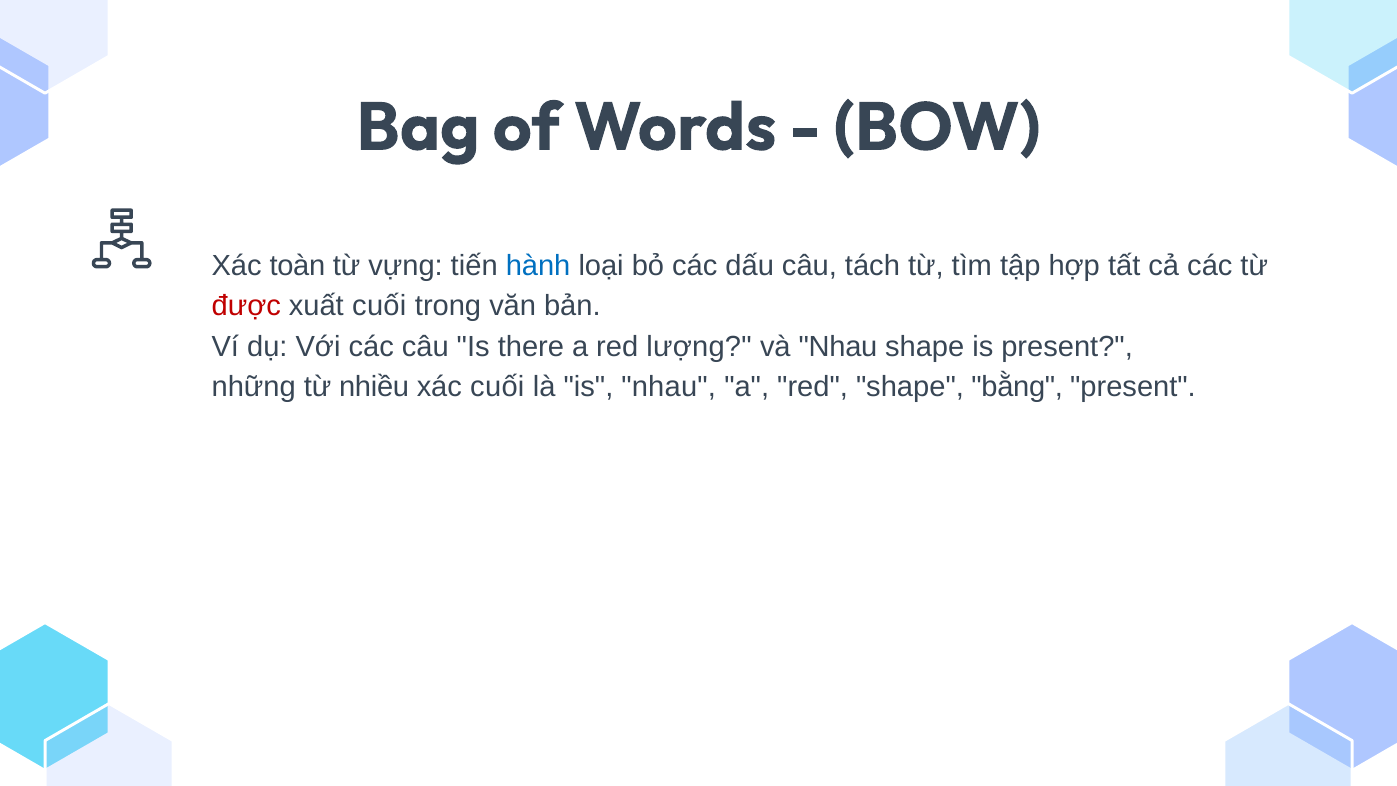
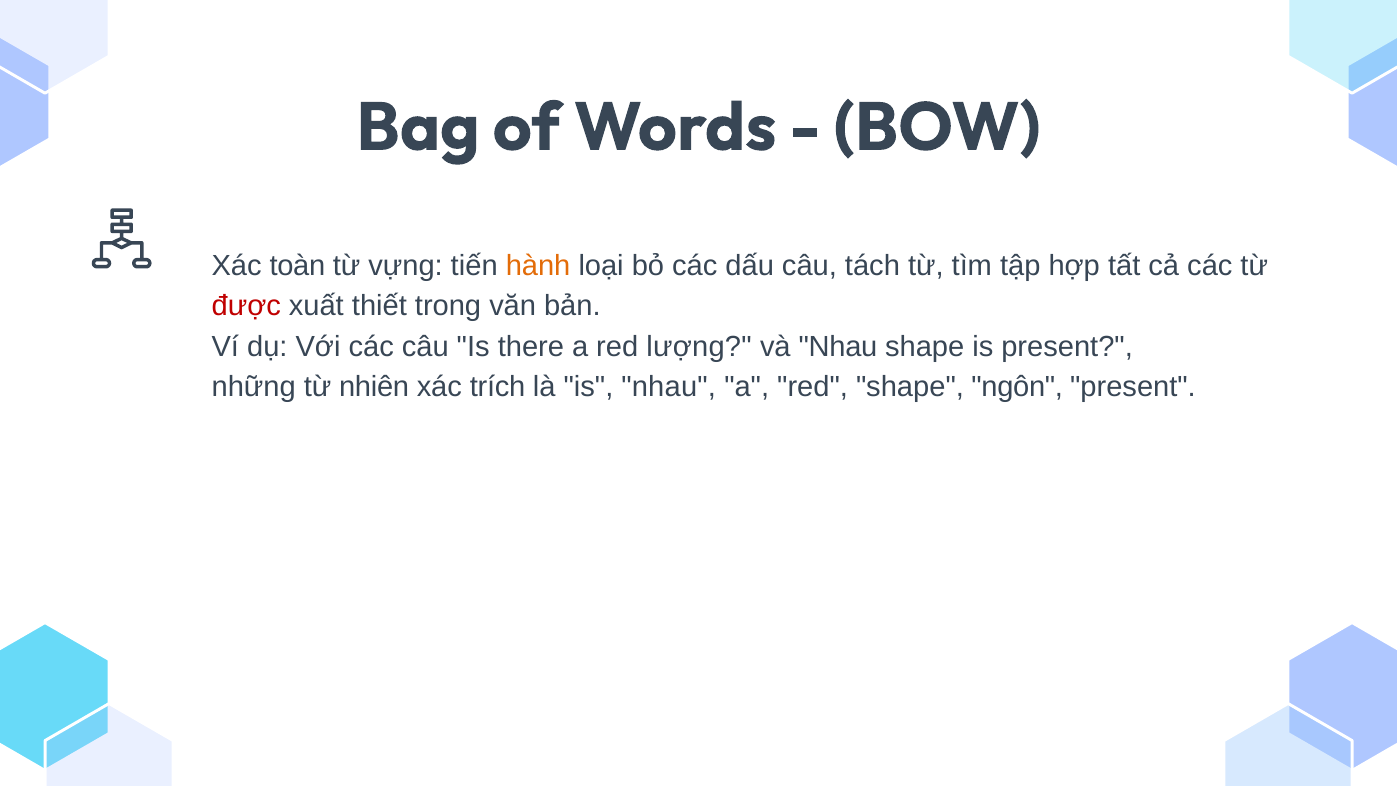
hành colour: blue -> orange
xuất cuối: cuối -> thiết
nhiều: nhiều -> nhiên
xác cuối: cuối -> trích
bằng: bằng -> ngôn
